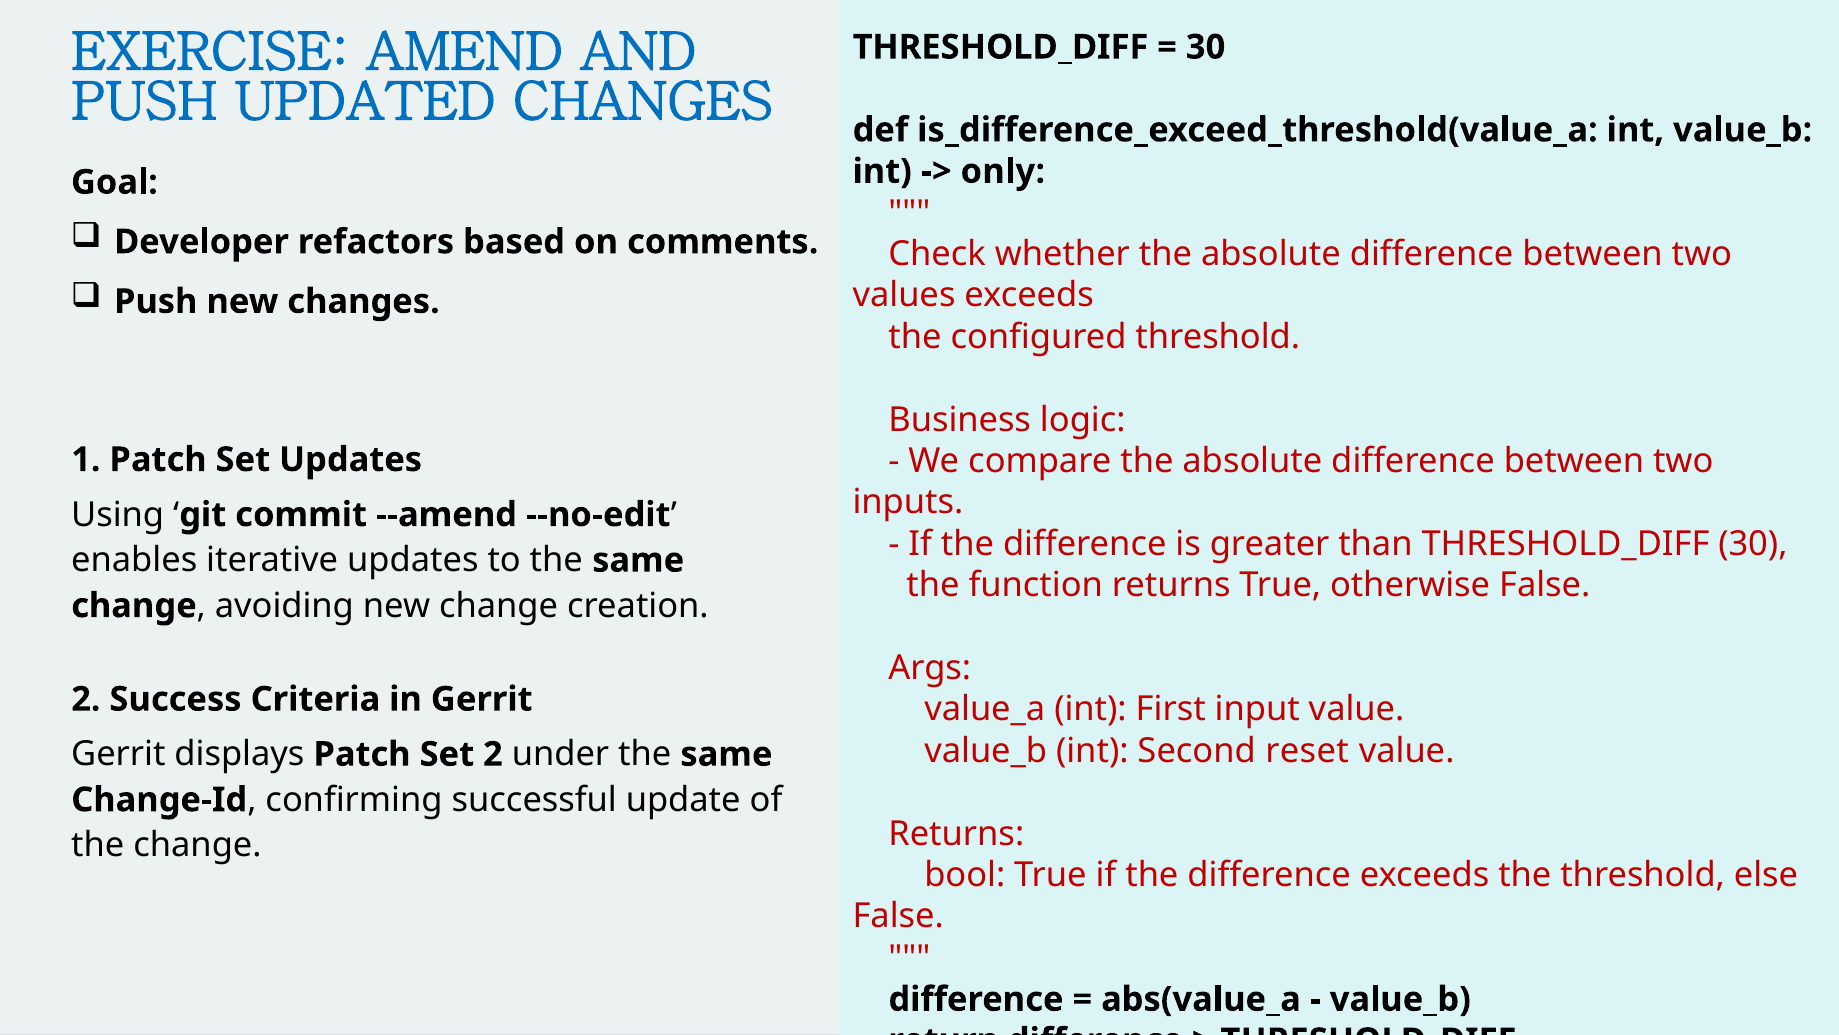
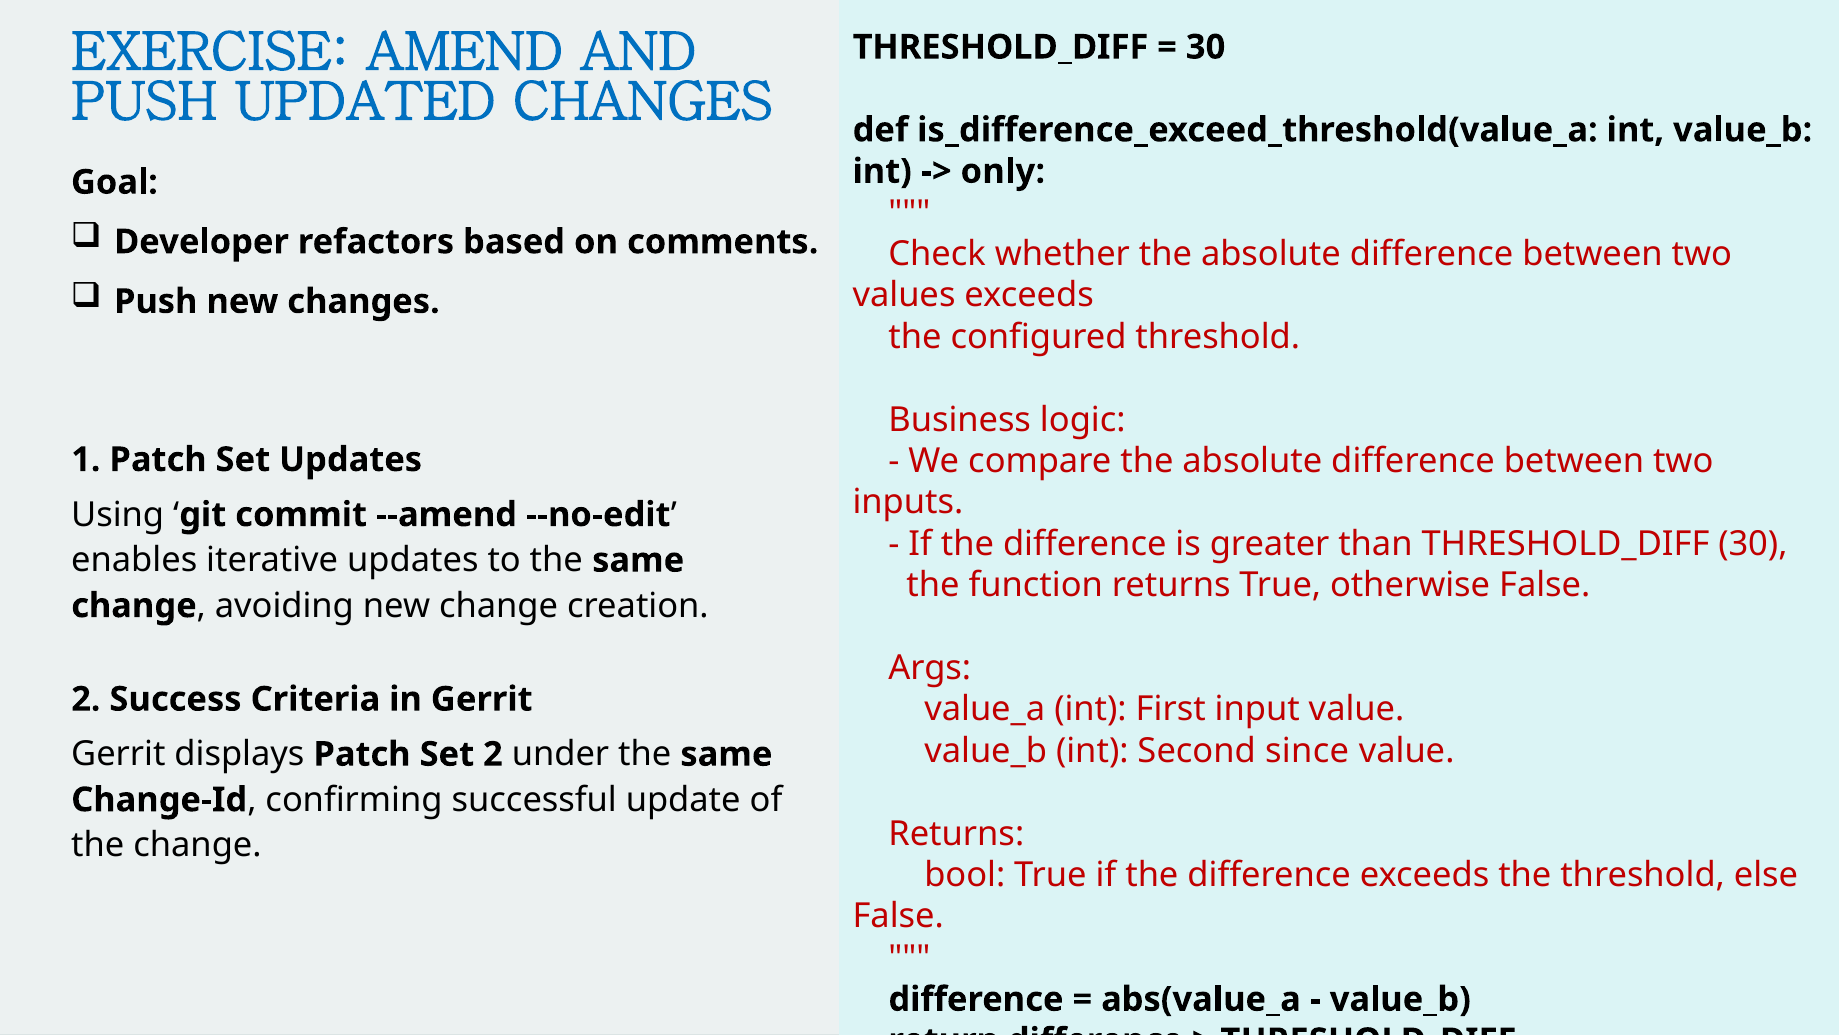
reset: reset -> since
